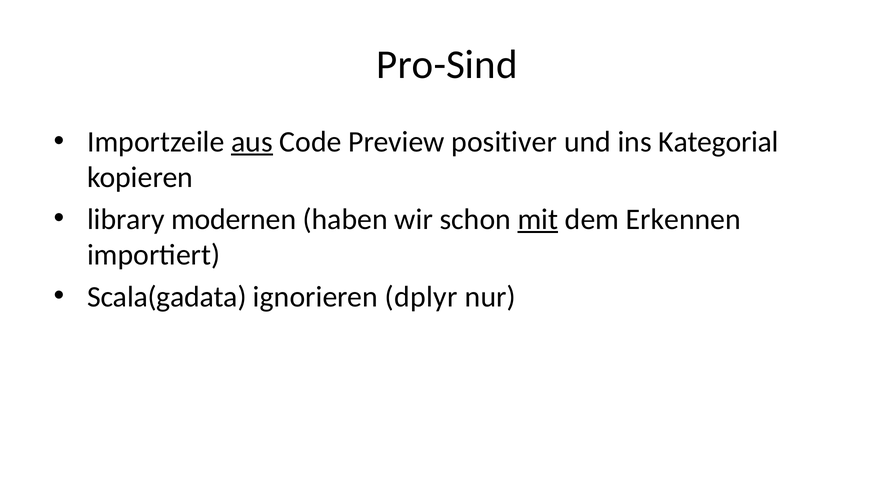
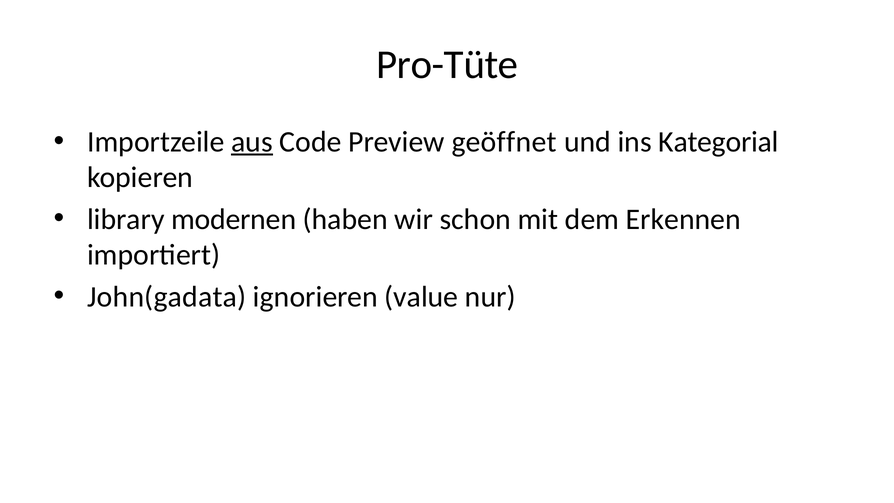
Pro-Sind: Pro-Sind -> Pro-Tüte
positiver: positiver -> geöffnet
mit underline: present -> none
Scala(gadata: Scala(gadata -> John(gadata
dplyr: dplyr -> value
